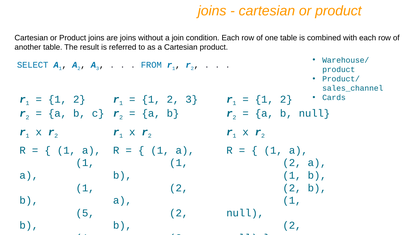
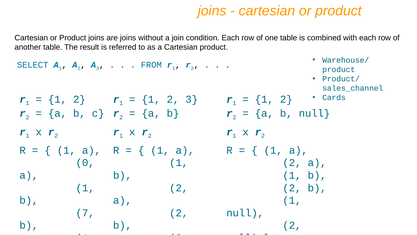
1 at (85, 163): 1 -> 0
5: 5 -> 7
